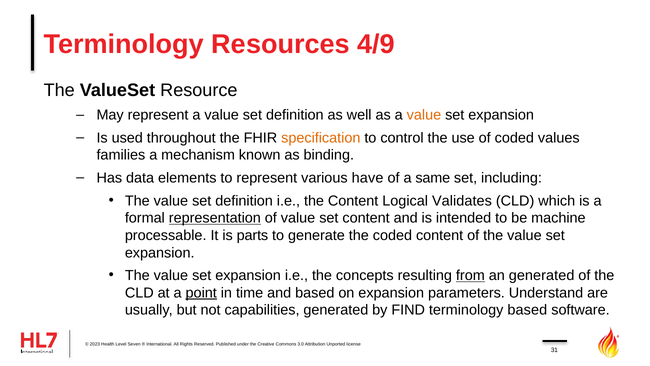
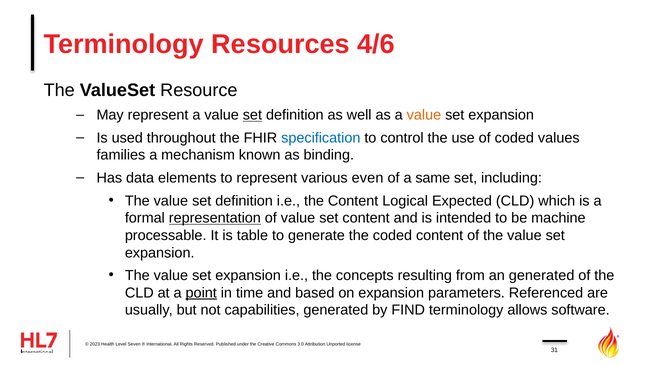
4/9: 4/9 -> 4/6
set at (252, 115) underline: none -> present
specification colour: orange -> blue
have: have -> even
Validates: Validates -> Expected
parts: parts -> table
from underline: present -> none
Understand: Understand -> Referenced
terminology based: based -> allows
